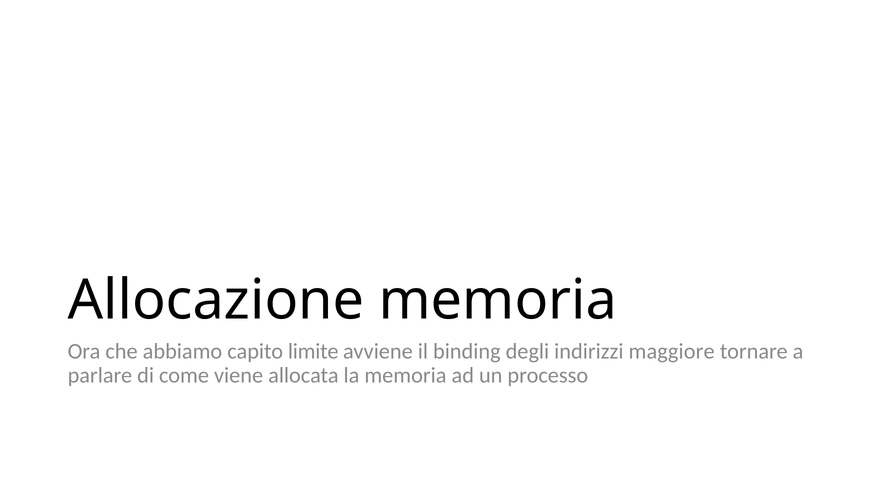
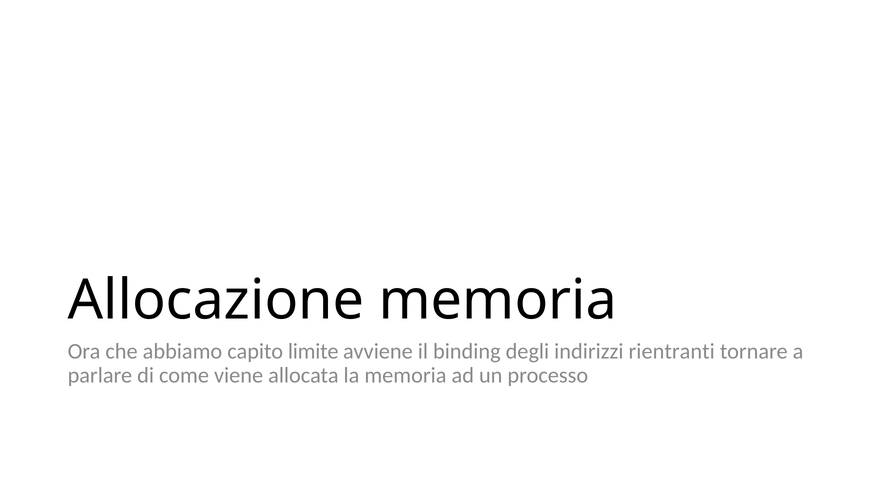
maggiore: maggiore -> rientranti
